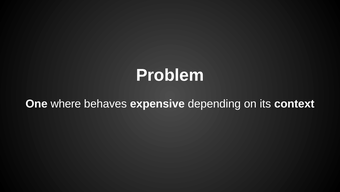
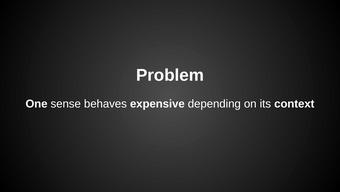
where: where -> sense
